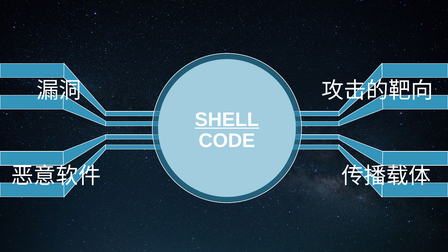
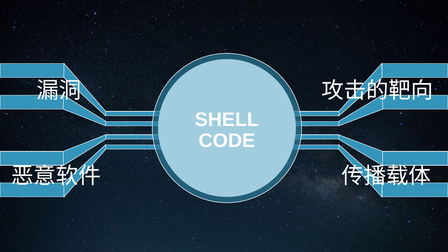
SHELL underline: present -> none
